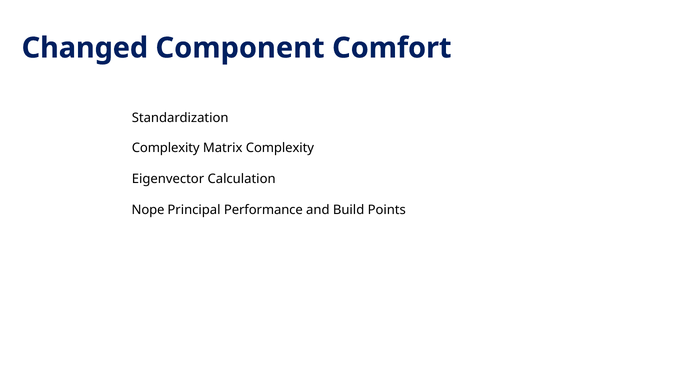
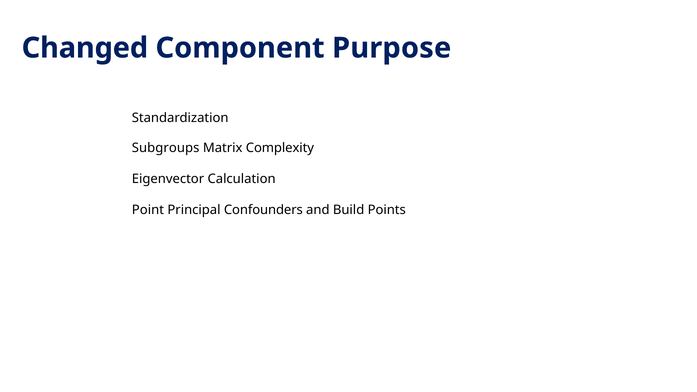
Comfort: Comfort -> Purpose
Complexity at (166, 148): Complexity -> Subgroups
Nope: Nope -> Point
Performance: Performance -> Confounders
